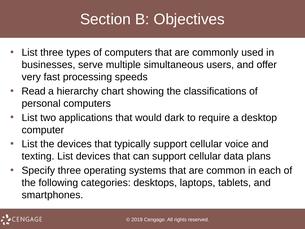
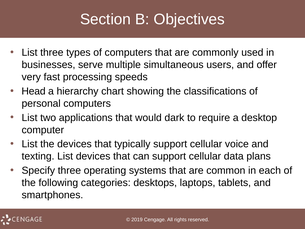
Read: Read -> Head
